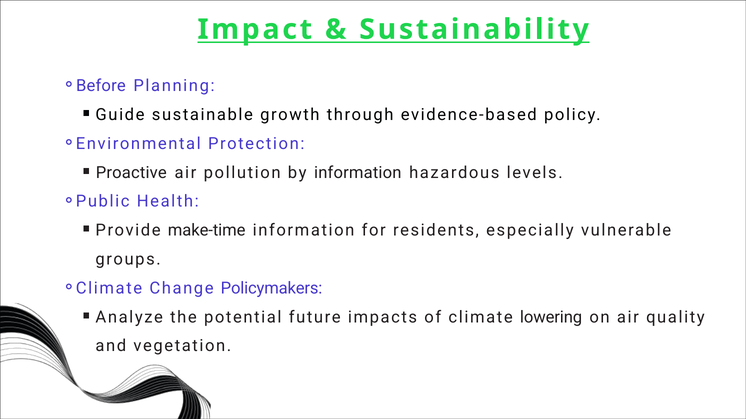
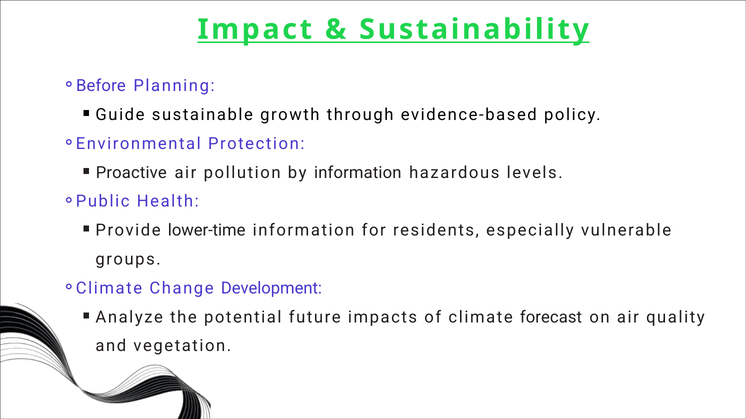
make-time: make-time -> lower-time
Policymakers: Policymakers -> Development
lowering: lowering -> forecast
